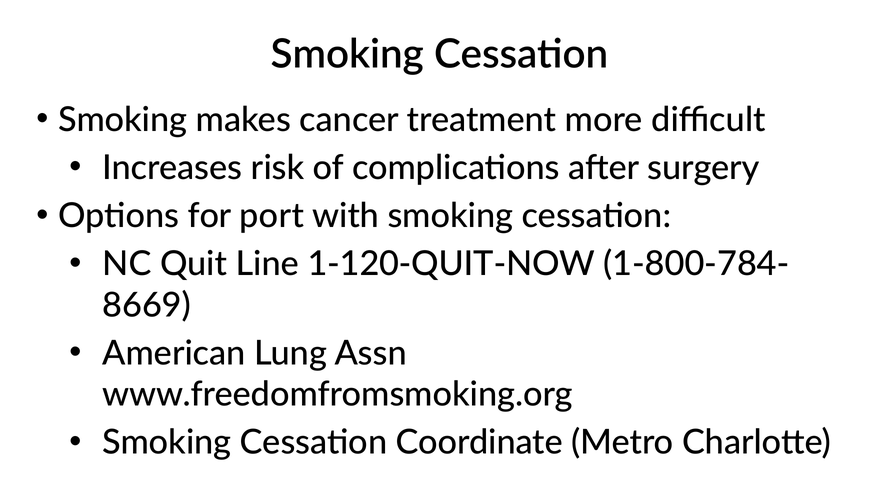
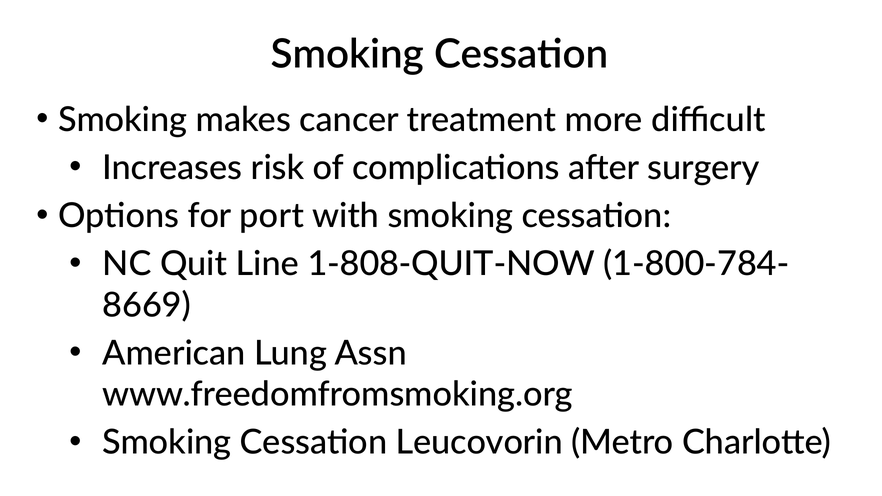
1-120-QUIT-NOW: 1-120-QUIT-NOW -> 1-808-QUIT-NOW
Coordinate: Coordinate -> Leucovorin
